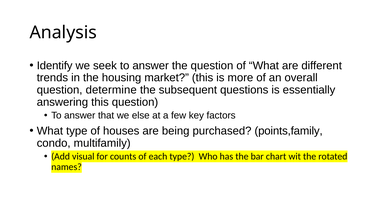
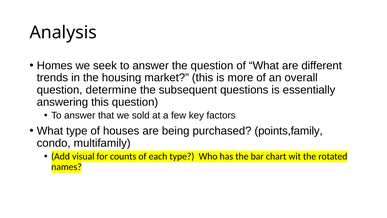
Identify: Identify -> Homes
else: else -> sold
